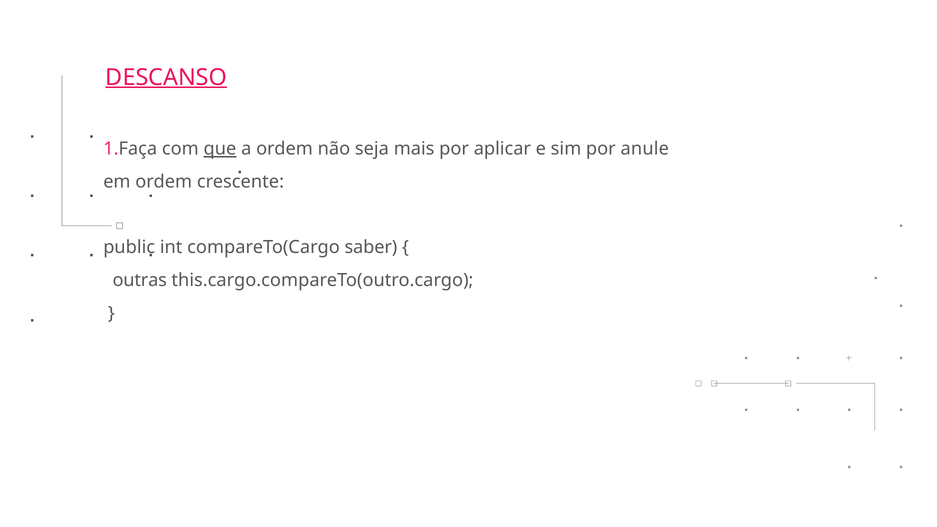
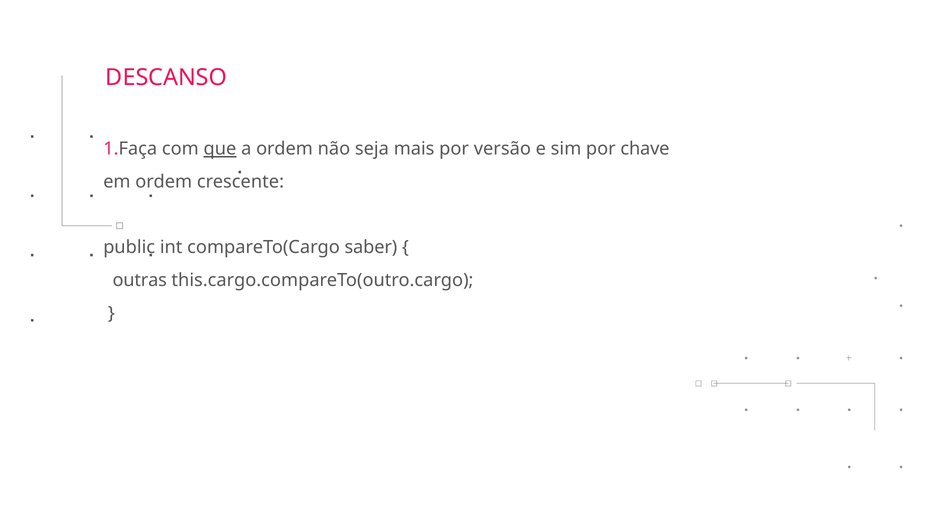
DESCANSO underline: present -> none
aplicar: aplicar -> versão
anule: anule -> chave
